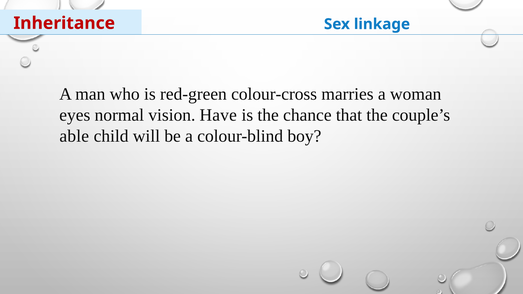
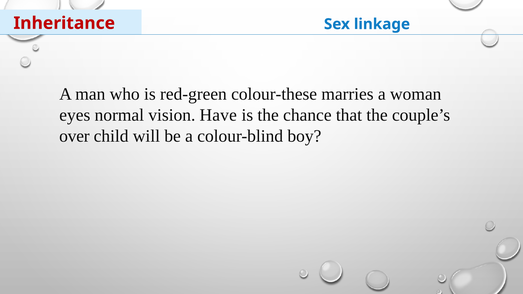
colour-cross: colour-cross -> colour-these
able: able -> over
